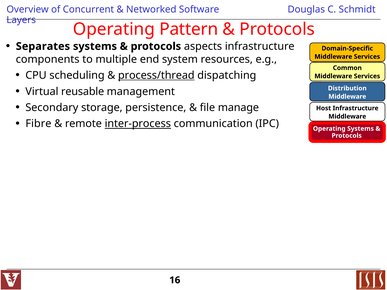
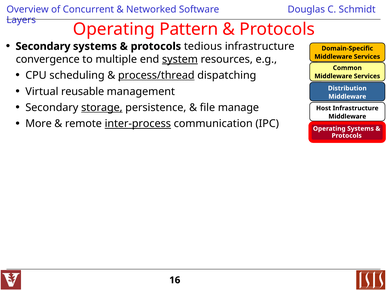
Separates at (43, 46): Separates -> Secondary
aspects: aspects -> tedious
components: components -> convergence
system underline: none -> present
storage underline: none -> present
Fibre: Fibre -> More
